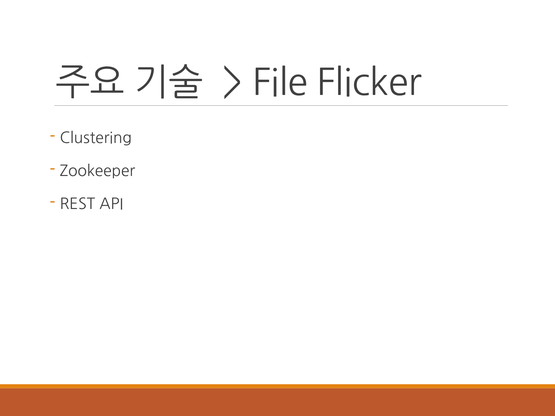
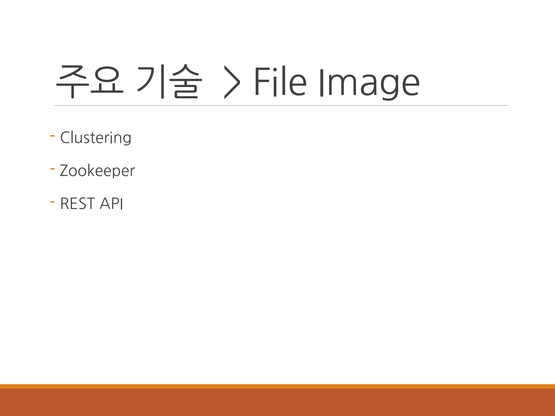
Flicker: Flicker -> Image
